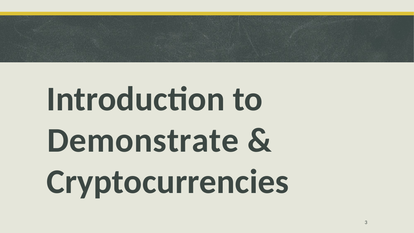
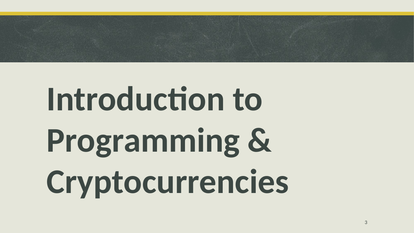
Demonstrate: Demonstrate -> Programming
